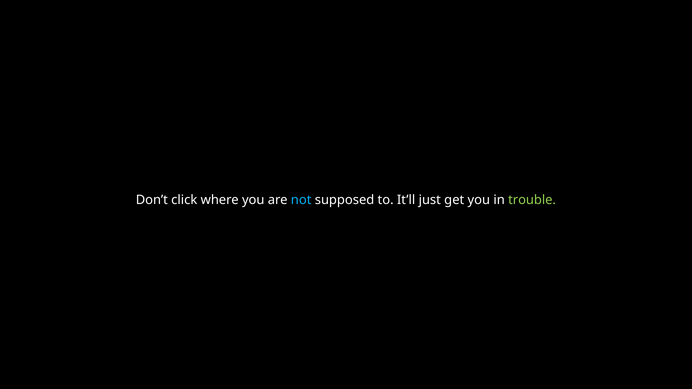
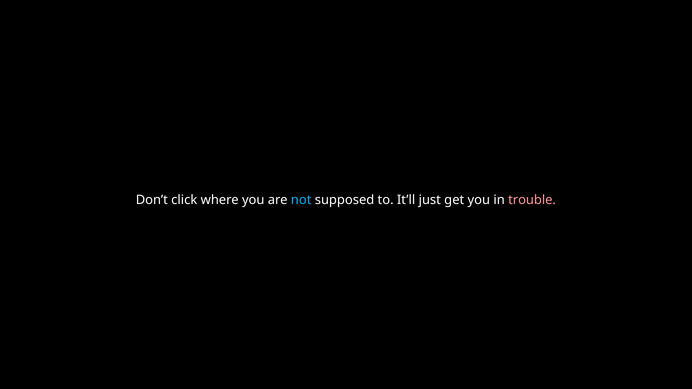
trouble colour: light green -> pink
